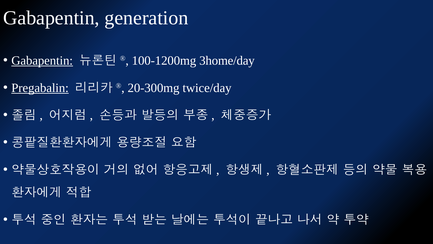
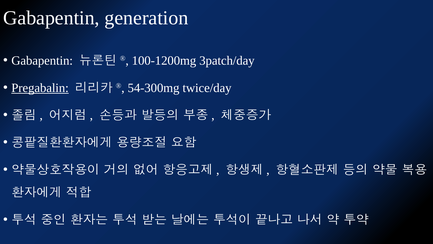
Gabapentin at (42, 61) underline: present -> none
3home/day: 3home/day -> 3patch/day
20-300mg: 20-300mg -> 54-300mg
